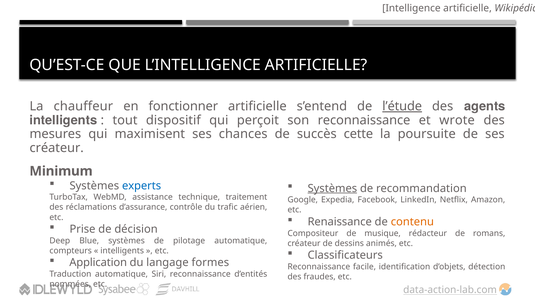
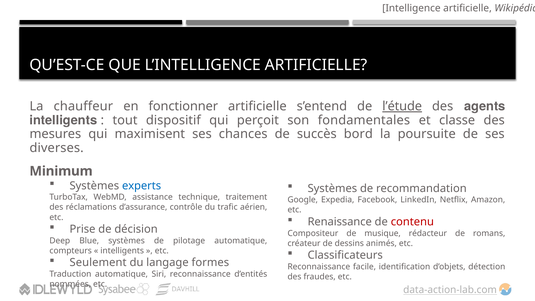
son reconnaissance: reconnaissance -> fondamentales
wrote: wrote -> classe
cette: cette -> bord
créateur at (57, 148): créateur -> diverses
Systèmes at (332, 188) underline: present -> none
contenu colour: orange -> red
Application: Application -> Seulement
